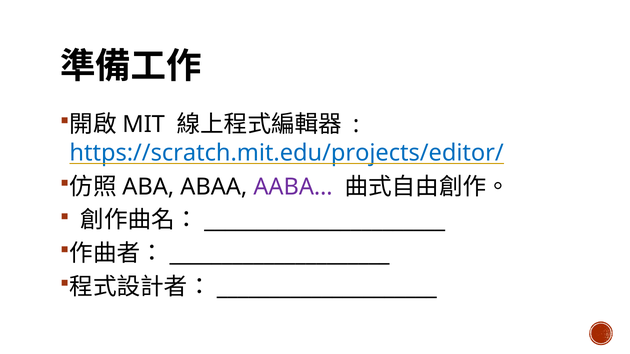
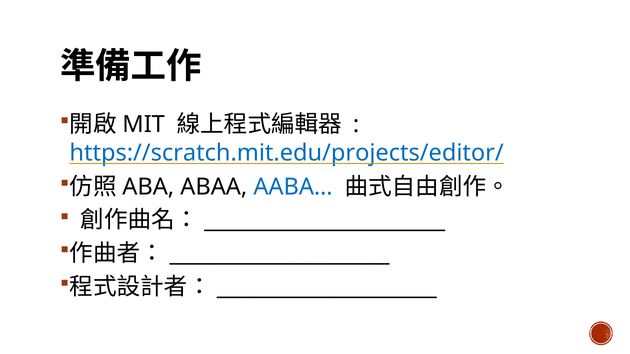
AABA… colour: purple -> blue
